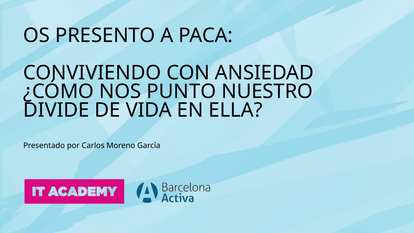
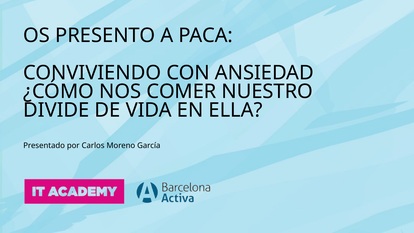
PUNTO: PUNTO -> COMER
